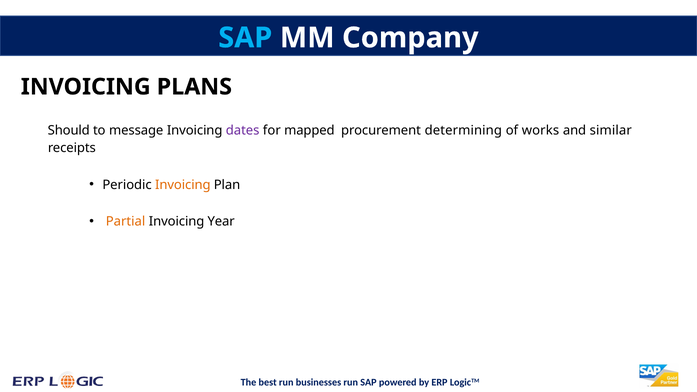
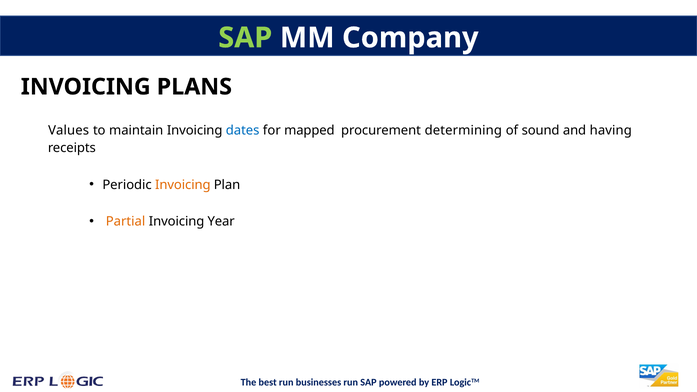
SAP at (245, 38) colour: light blue -> light green
Should: Should -> Values
message: message -> maintain
dates colour: purple -> blue
works: works -> sound
similar: similar -> having
